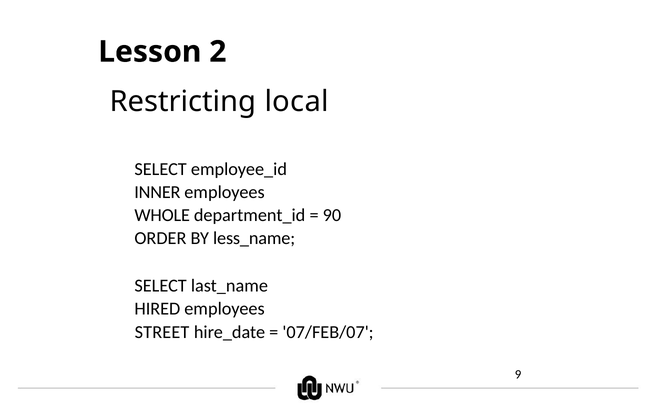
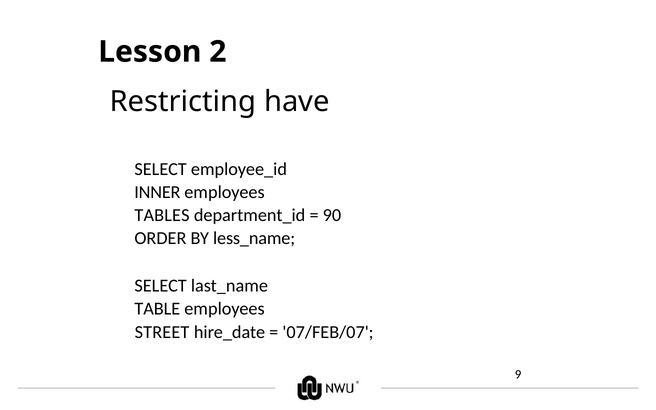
local: local -> have
WHOLE: WHOLE -> TABLES
HIRED: HIRED -> TABLE
